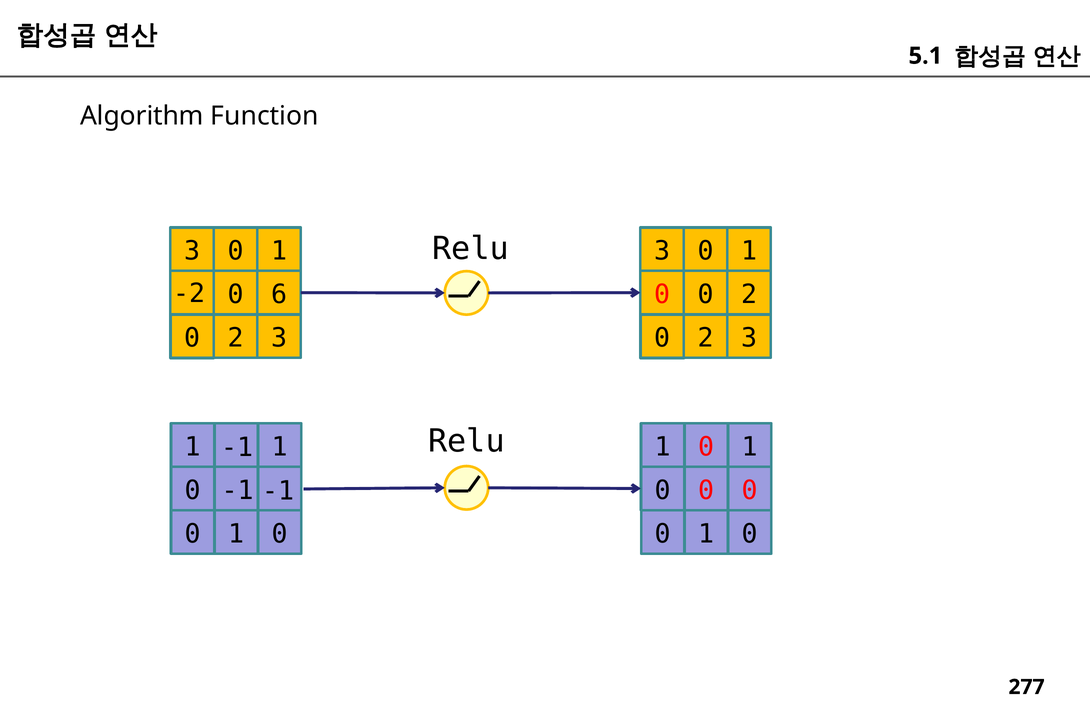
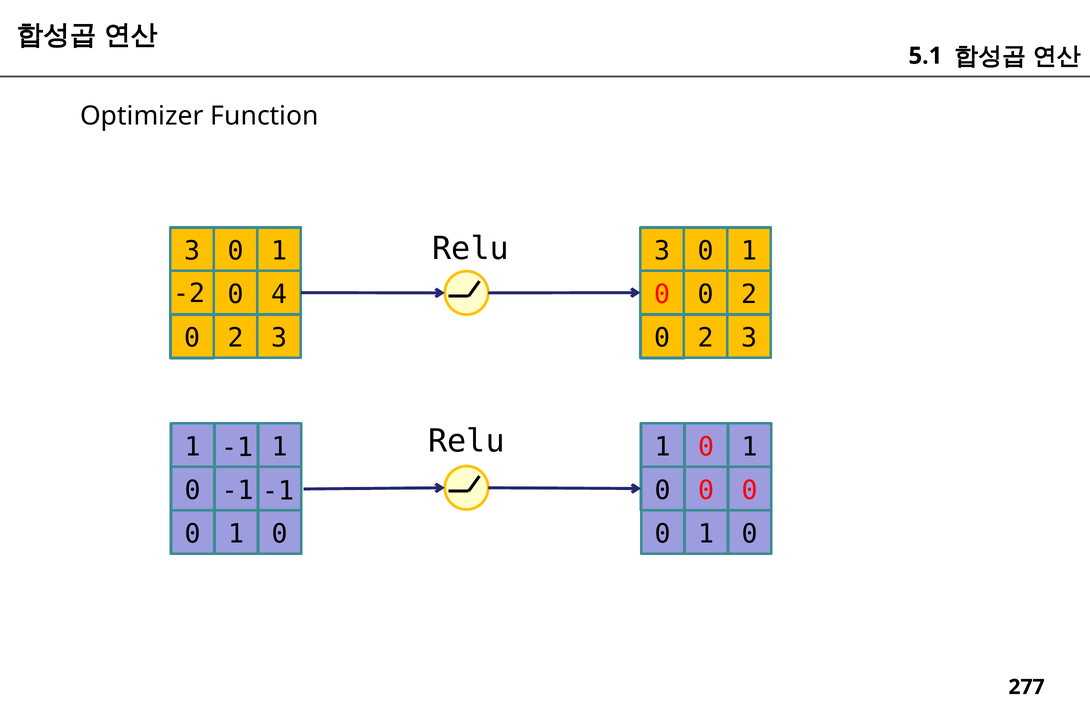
Algorithm: Algorithm -> Optimizer
6: 6 -> 4
